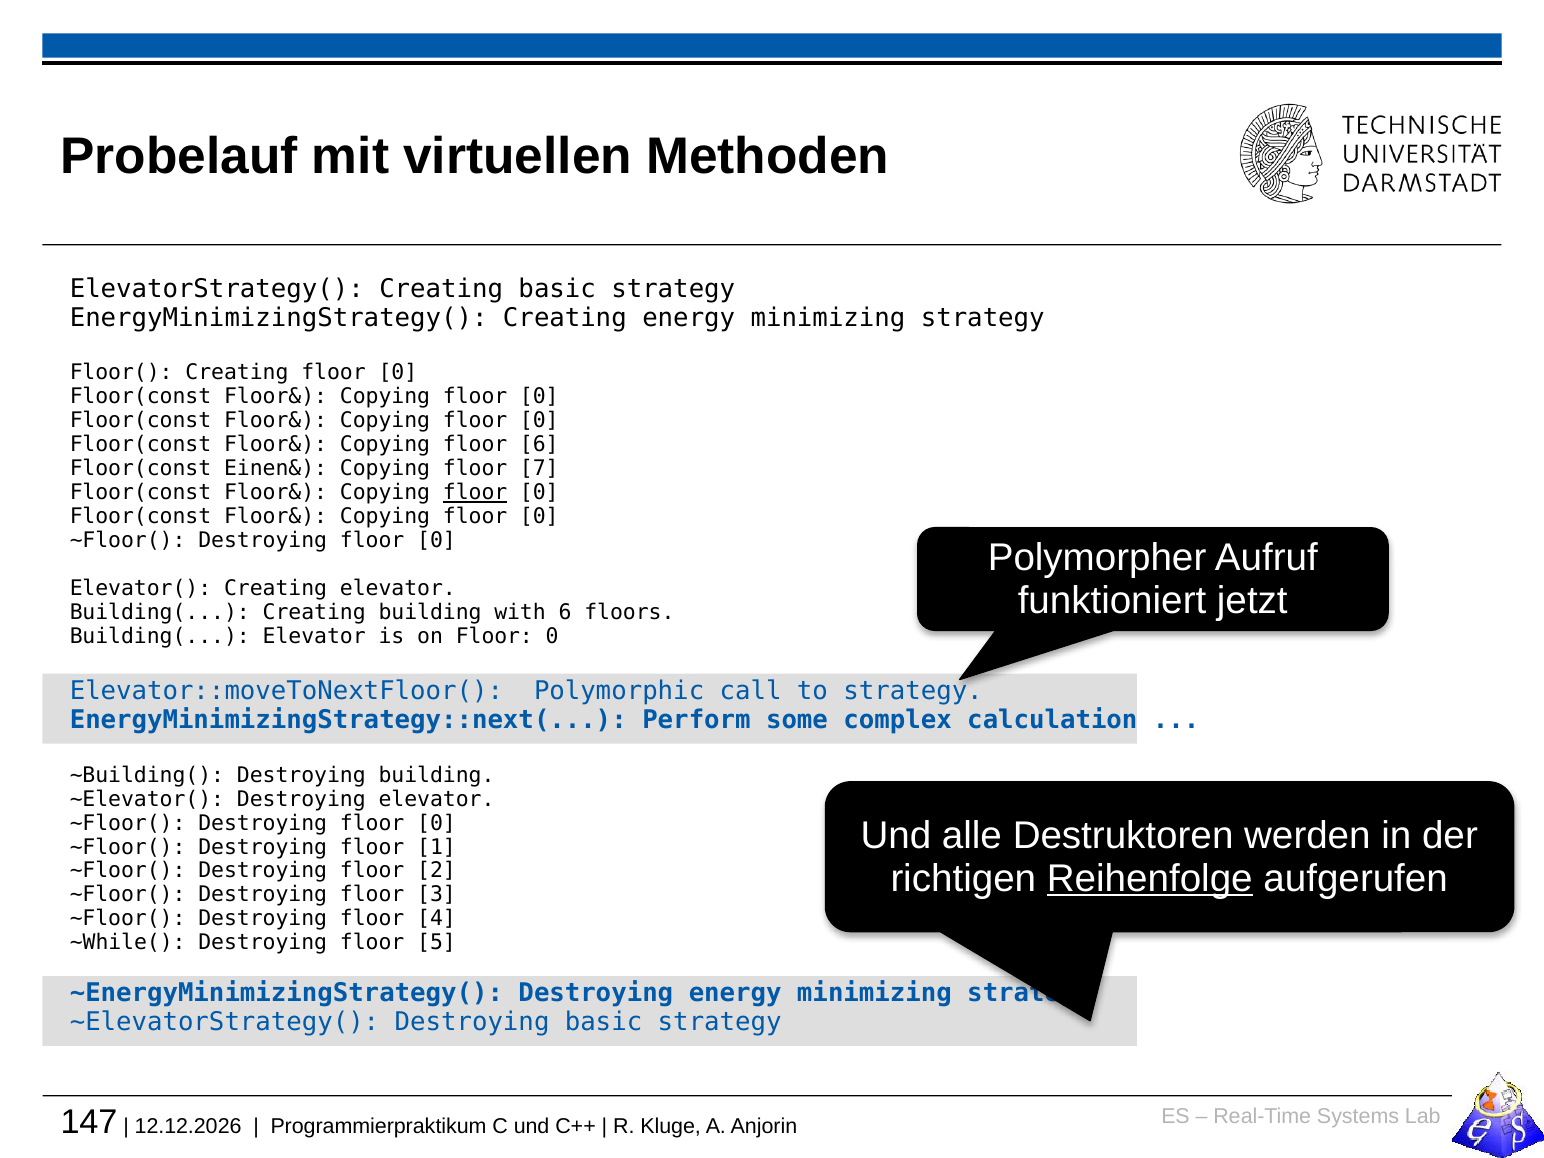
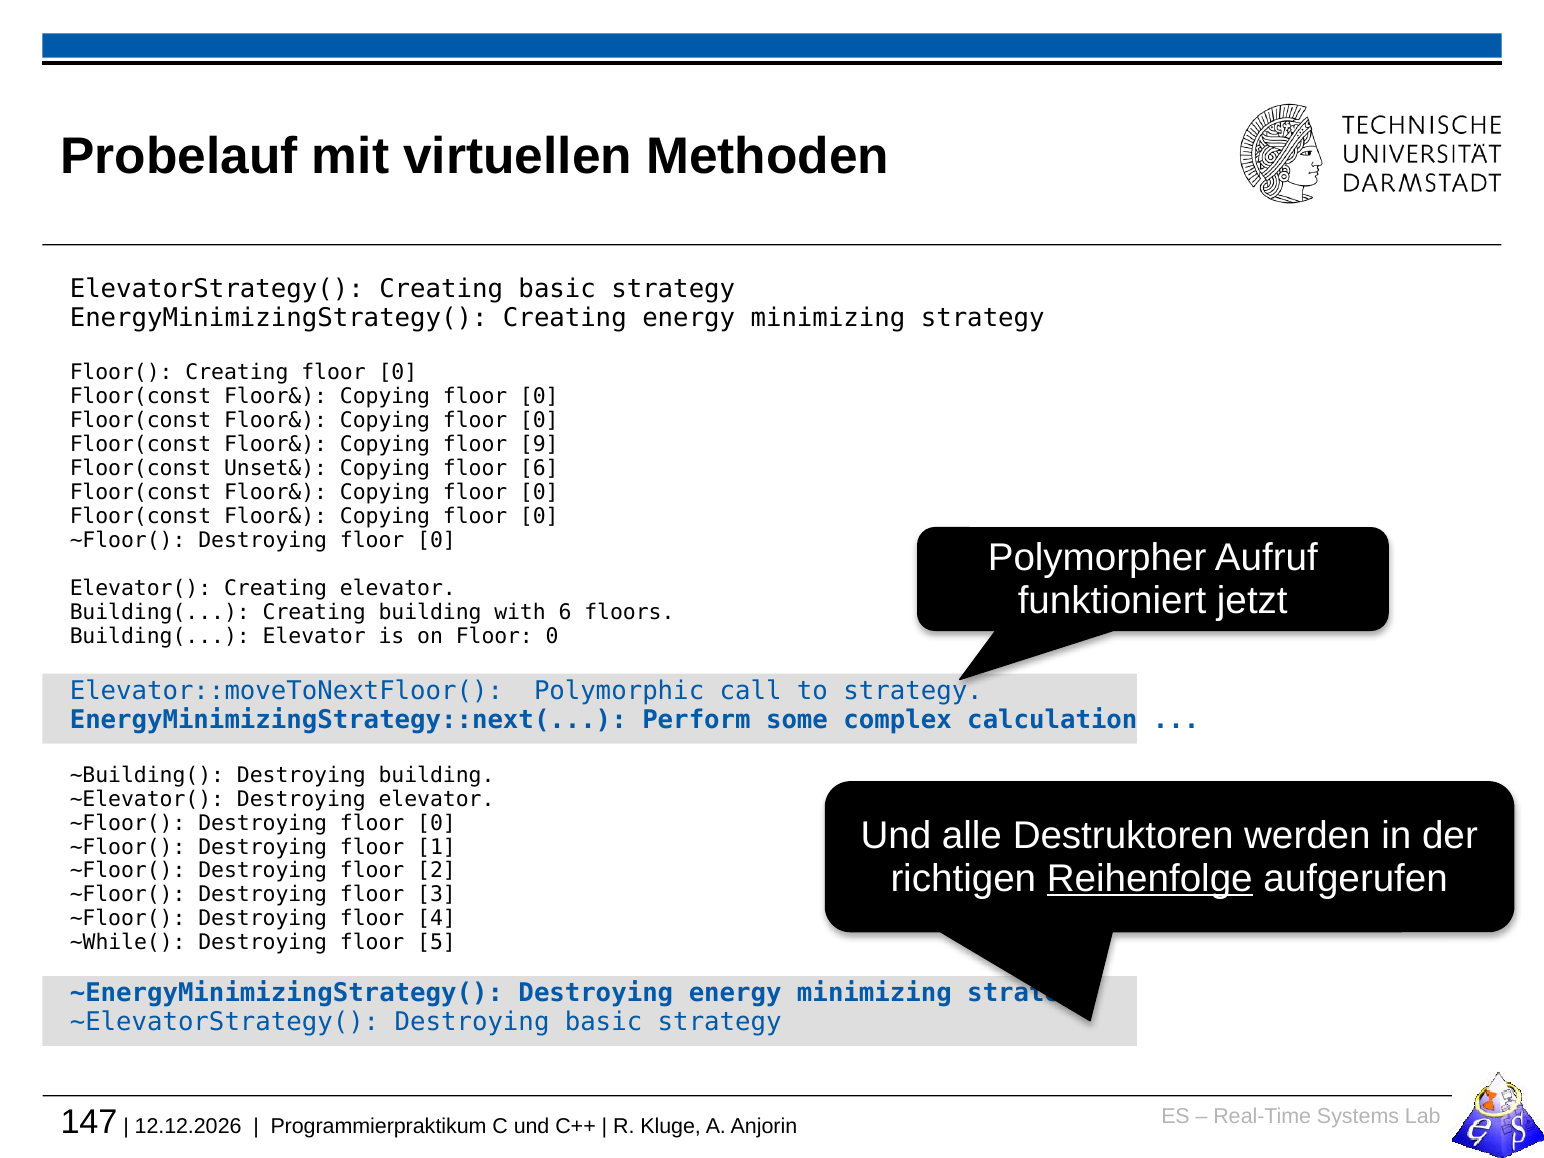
floor 6: 6 -> 9
Einen&: Einen& -> Unset&
floor 7: 7 -> 6
floor at (475, 493) underline: present -> none
